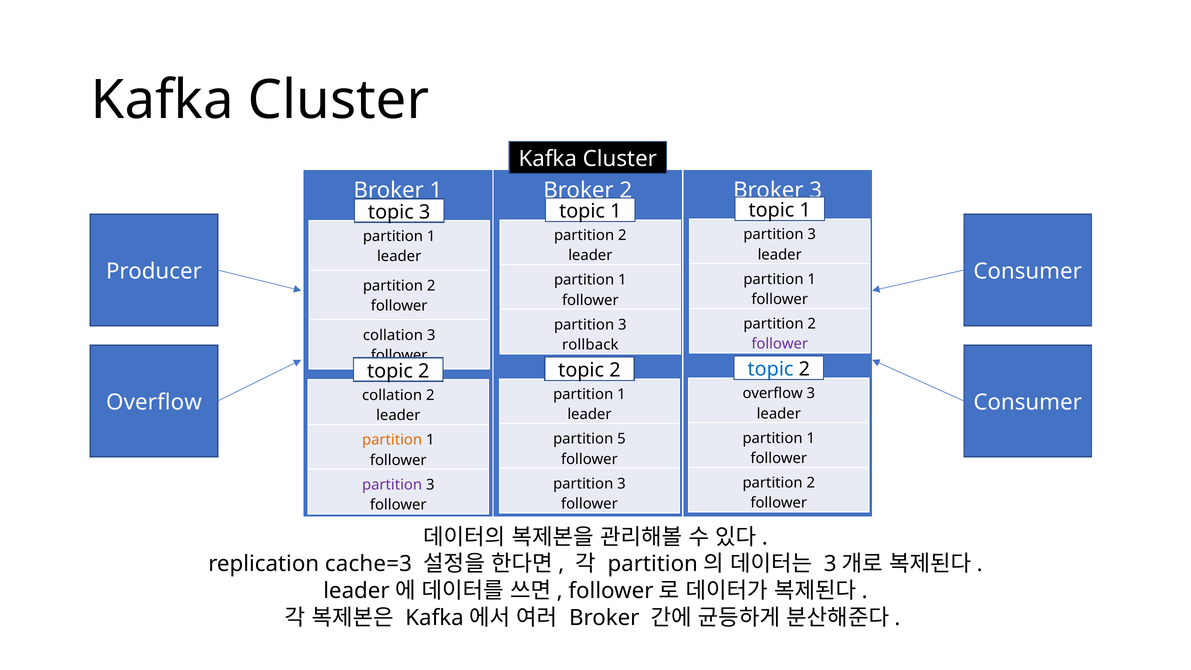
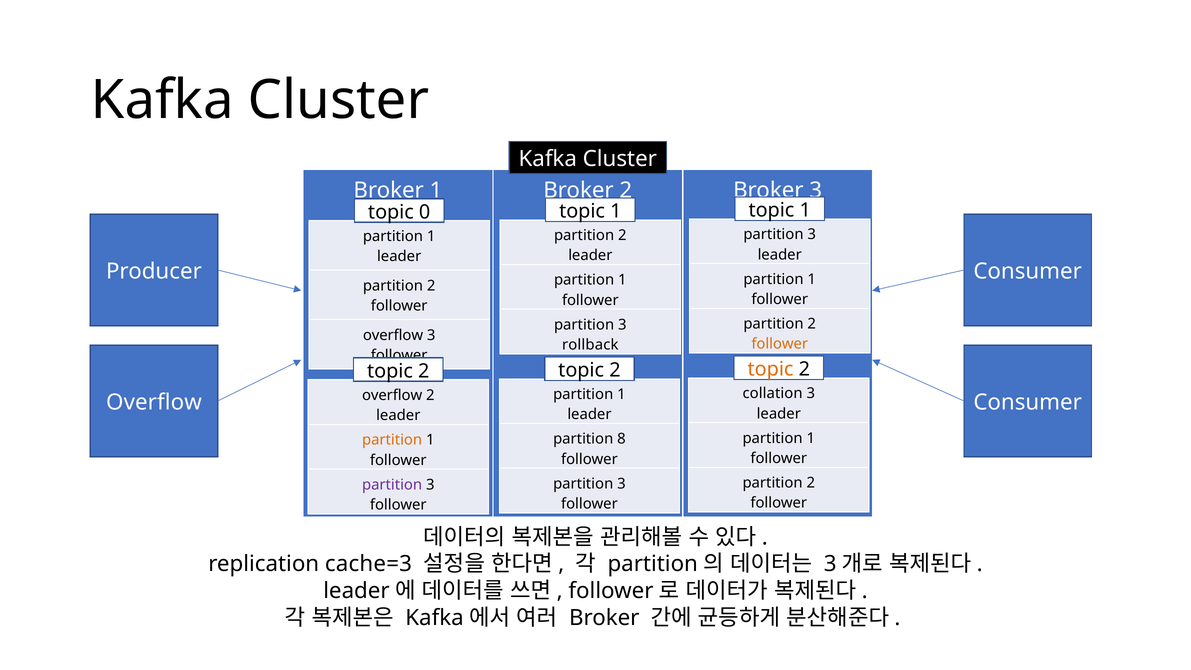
topic 3: 3 -> 0
collation at (393, 335): collation -> overflow
follower at (780, 344) colour: purple -> orange
topic at (771, 369) colour: blue -> orange
overflow at (773, 393): overflow -> collation
collation at (392, 395): collation -> overflow
5: 5 -> 8
